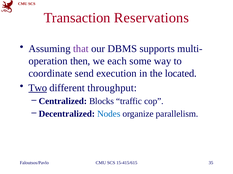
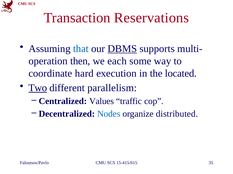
that colour: purple -> blue
DBMS underline: none -> present
send: send -> hard
throughput: throughput -> parallelism
Blocks: Blocks -> Values
parallelism: parallelism -> distributed
